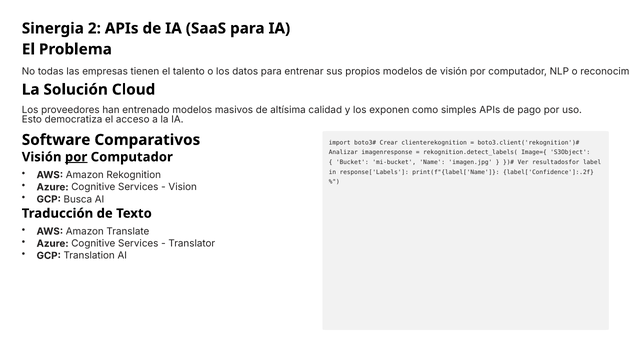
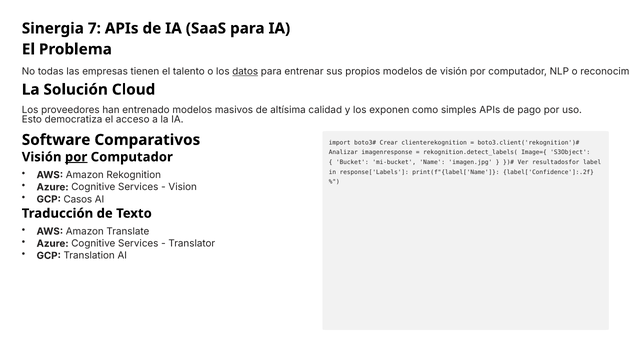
2: 2 -> 7
datos underline: none -> present
Busca: Busca -> Casos
